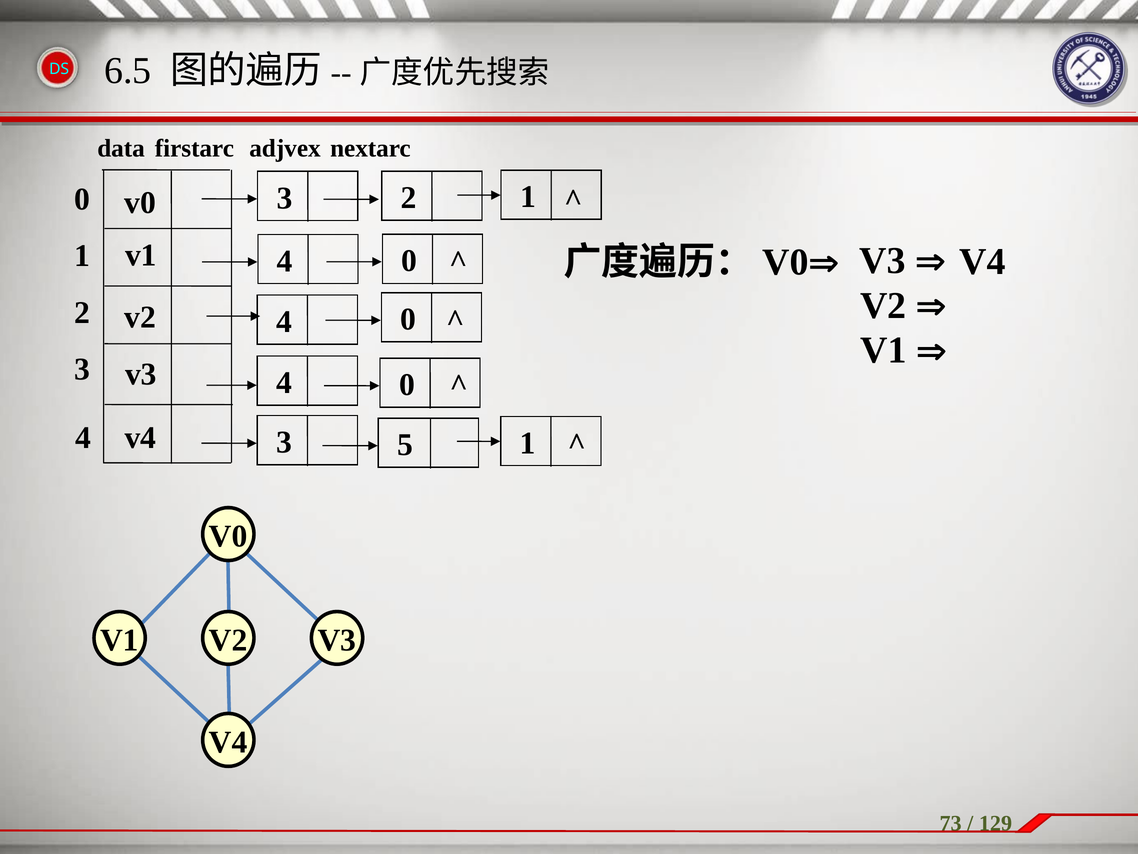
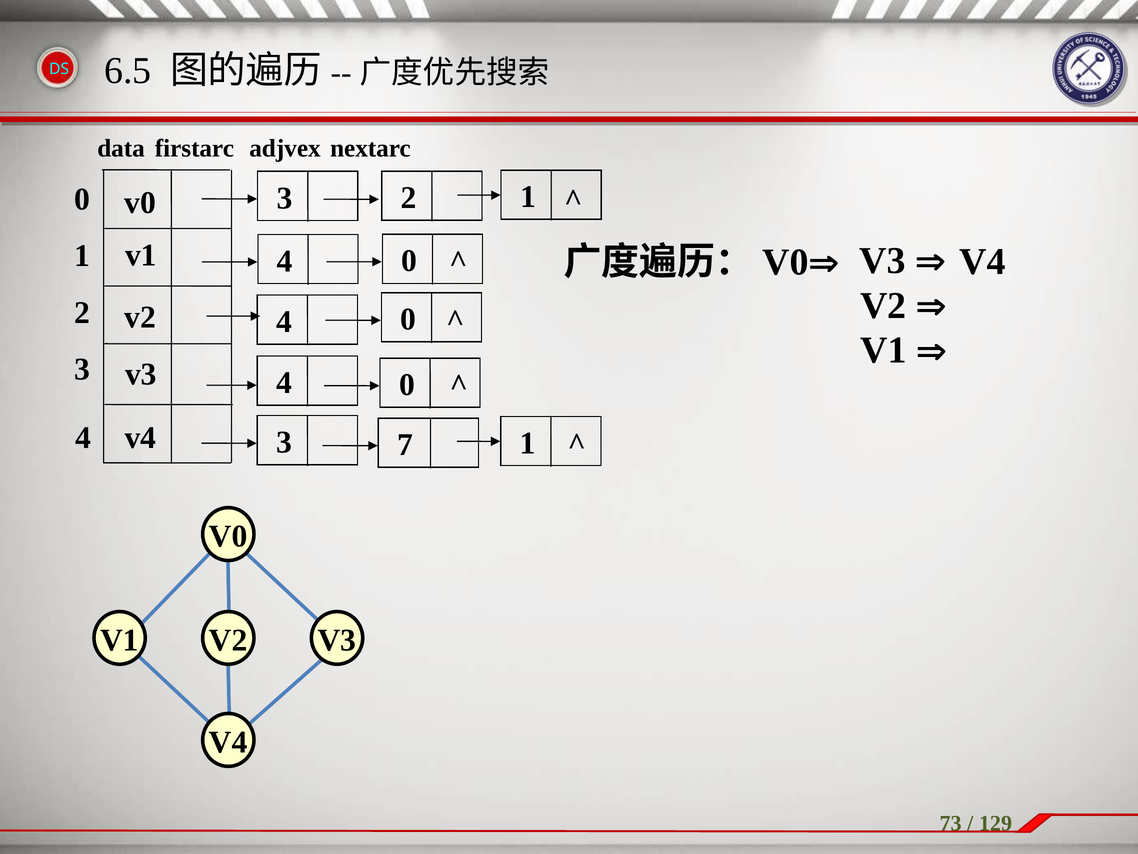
5: 5 -> 7
